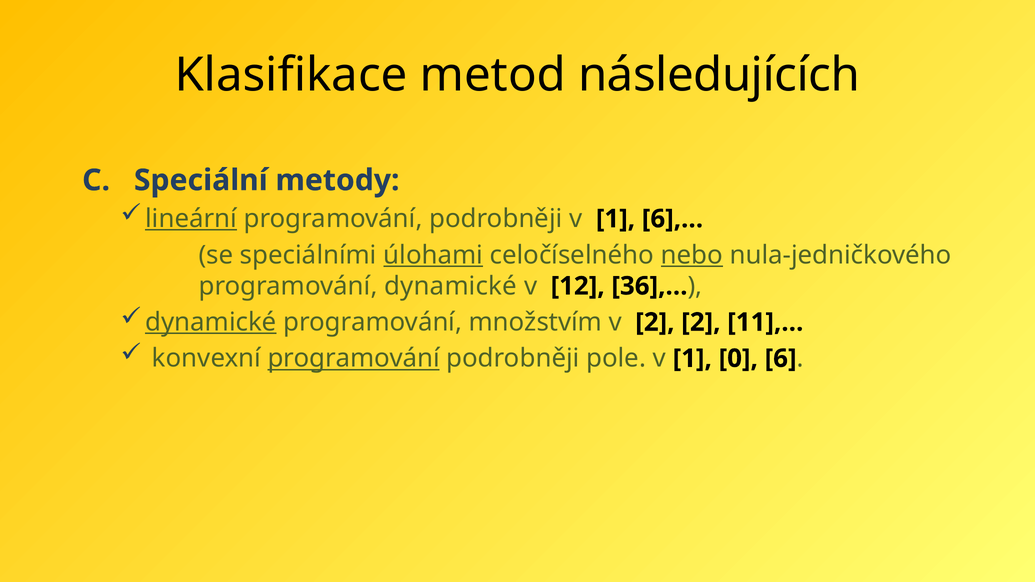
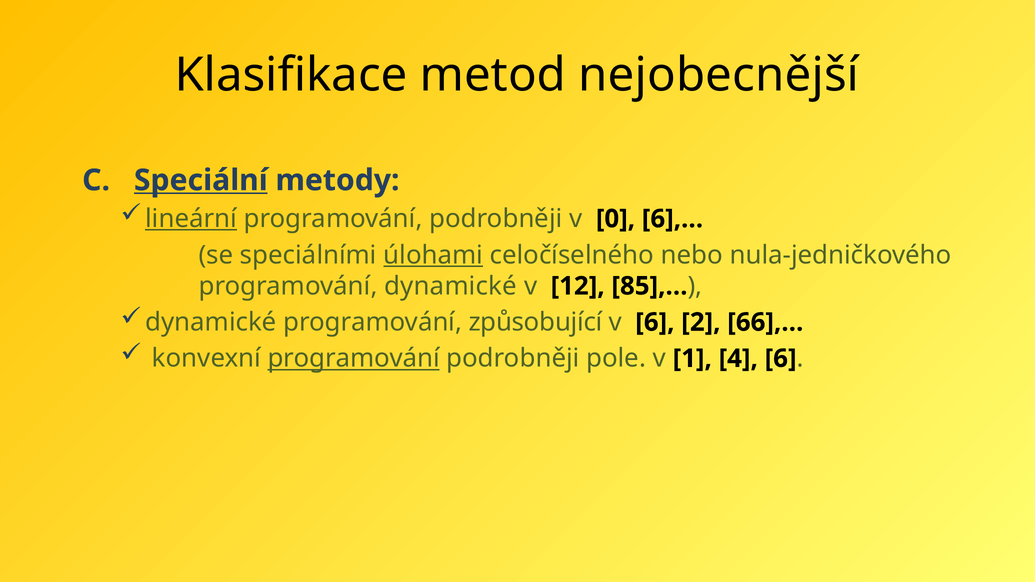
následujících: následujících -> nejobecnější
Speciální underline: none -> present
podrobněji v 1: 1 -> 0
nebo underline: present -> none
36],…: 36],… -> 85],…
dynamické at (211, 322) underline: present -> none
množstvím: množstvím -> způsobující
v 2: 2 -> 6
11],…: 11],… -> 66],…
0: 0 -> 4
